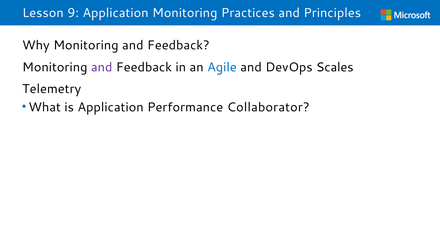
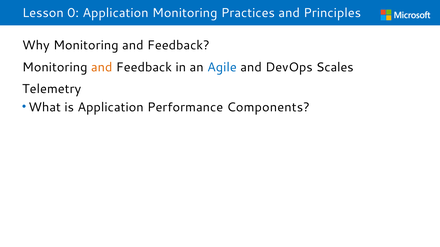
9: 9 -> 0
and at (102, 67) colour: purple -> orange
Collaborator: Collaborator -> Components
